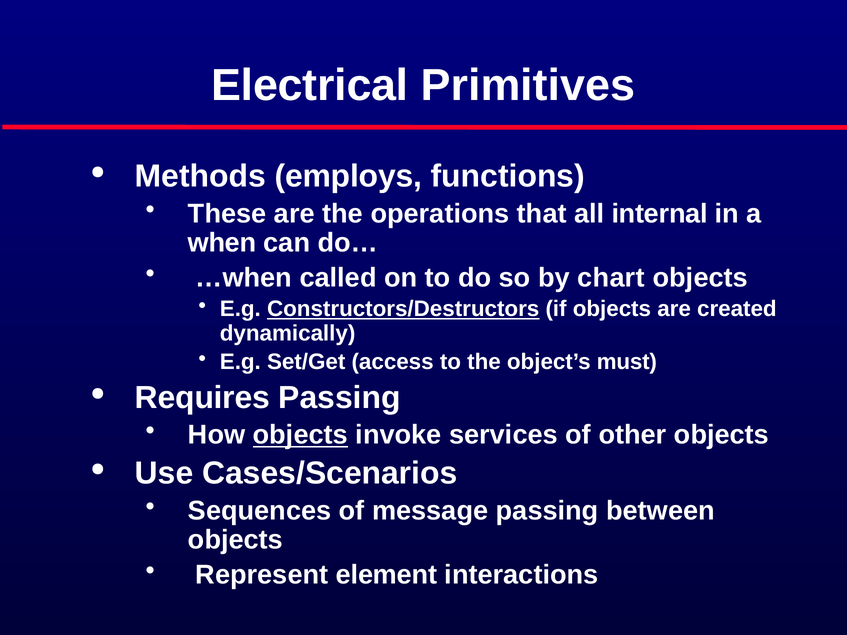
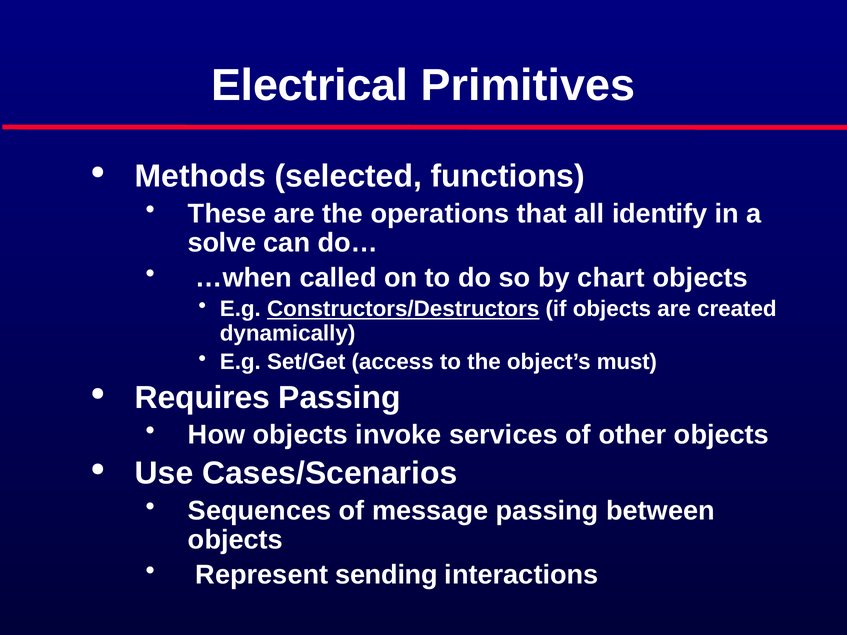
employs: employs -> selected
internal: internal -> identify
when: when -> solve
objects at (300, 435) underline: present -> none
element: element -> sending
